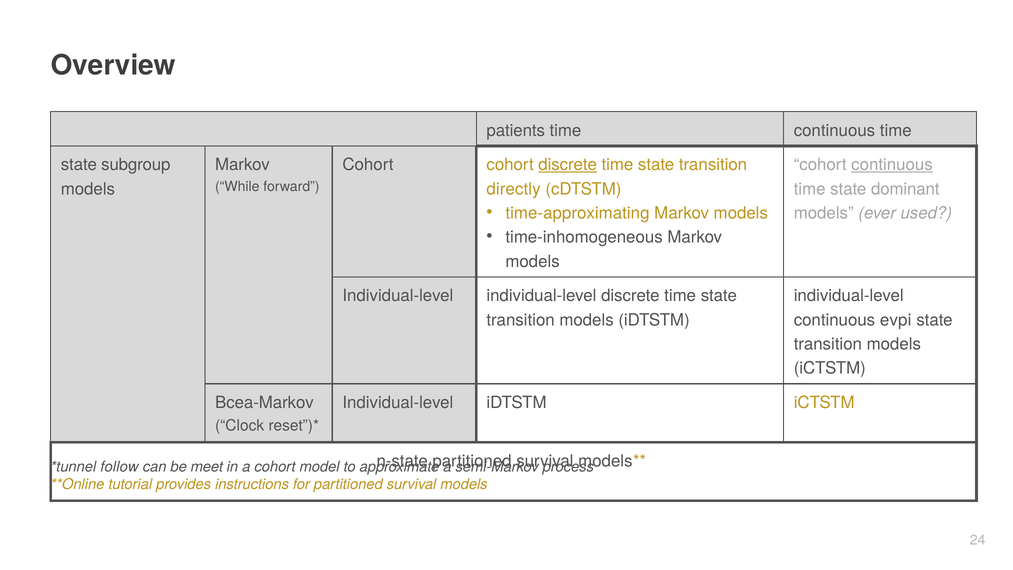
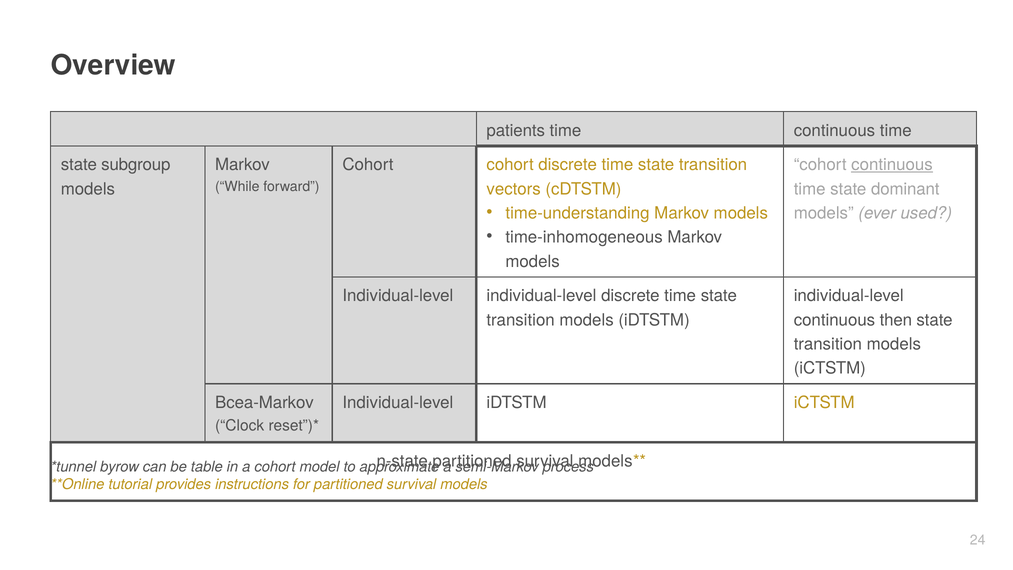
discrete at (568, 165) underline: present -> none
directly: directly -> vectors
time-approximating: time-approximating -> time-understanding
evpi: evpi -> then
follow: follow -> byrow
meet: meet -> table
